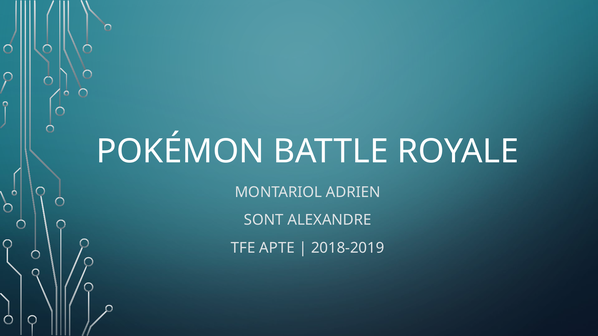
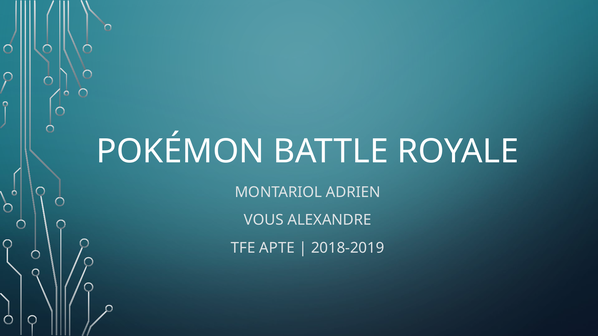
SONT: SONT -> VOUS
